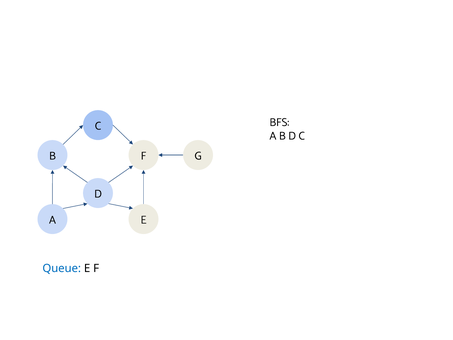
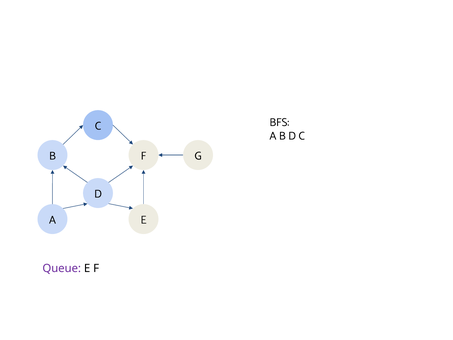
Queue colour: blue -> purple
